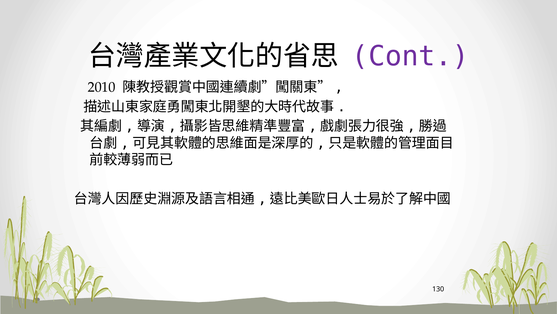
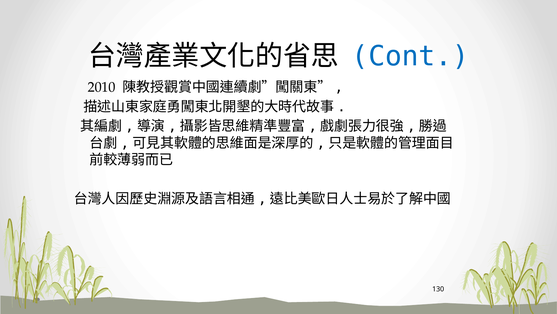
Cont colour: purple -> blue
